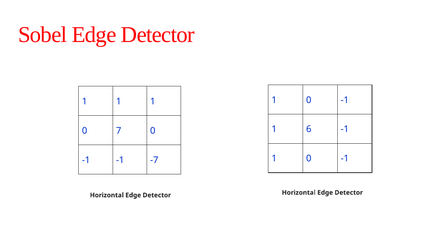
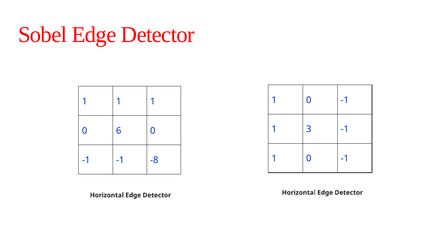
6: 6 -> 3
7: 7 -> 6
-7: -7 -> -8
